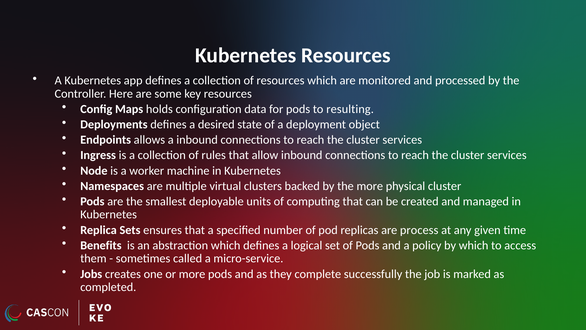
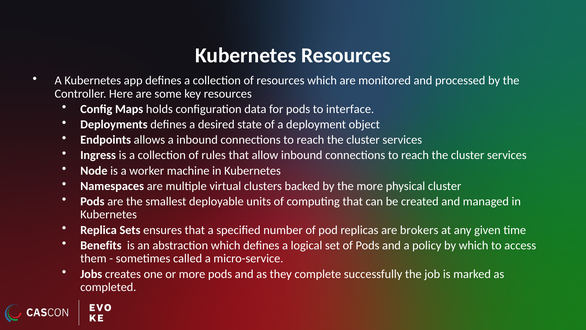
resulting: resulting -> interface
process: process -> brokers
